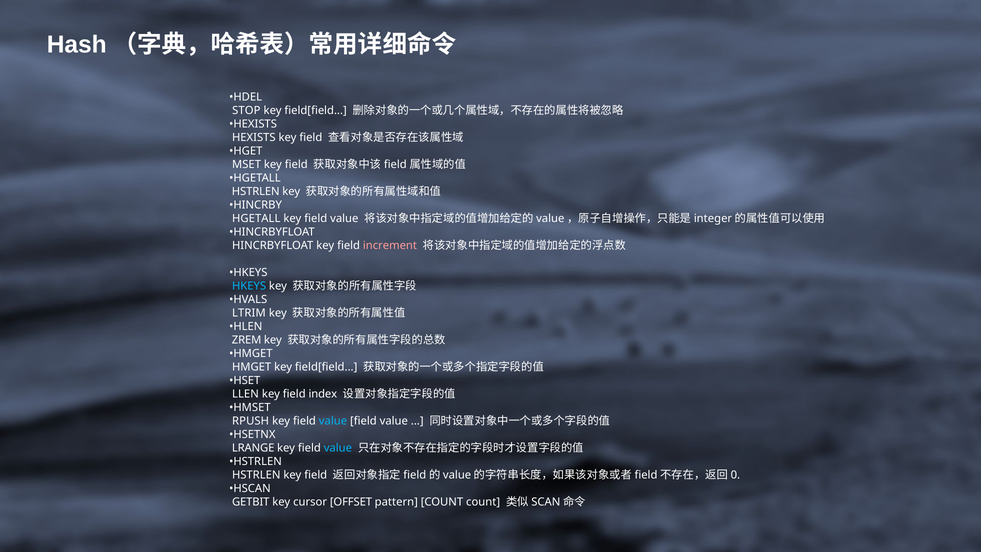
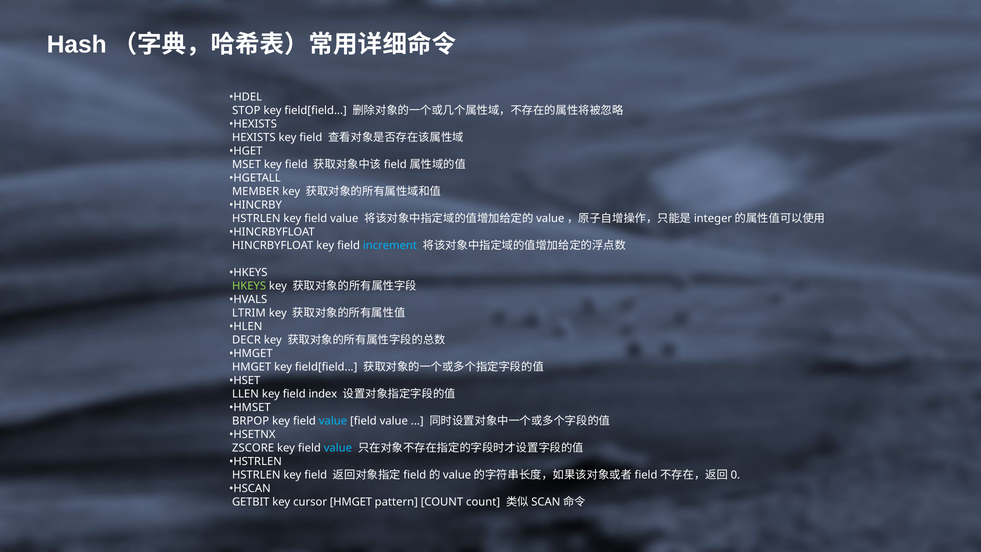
HSTRLEN at (256, 191): HSTRLEN -> MEMBER
HGETALL at (256, 218): HGETALL -> HSTRLEN
increment colour: pink -> light blue
HKEYS at (249, 286) colour: light blue -> light green
ZREM: ZREM -> DECR
RPUSH: RPUSH -> BRPOP
LRANGE: LRANGE -> ZSCORE
cursor OFFSET: OFFSET -> HMGET
